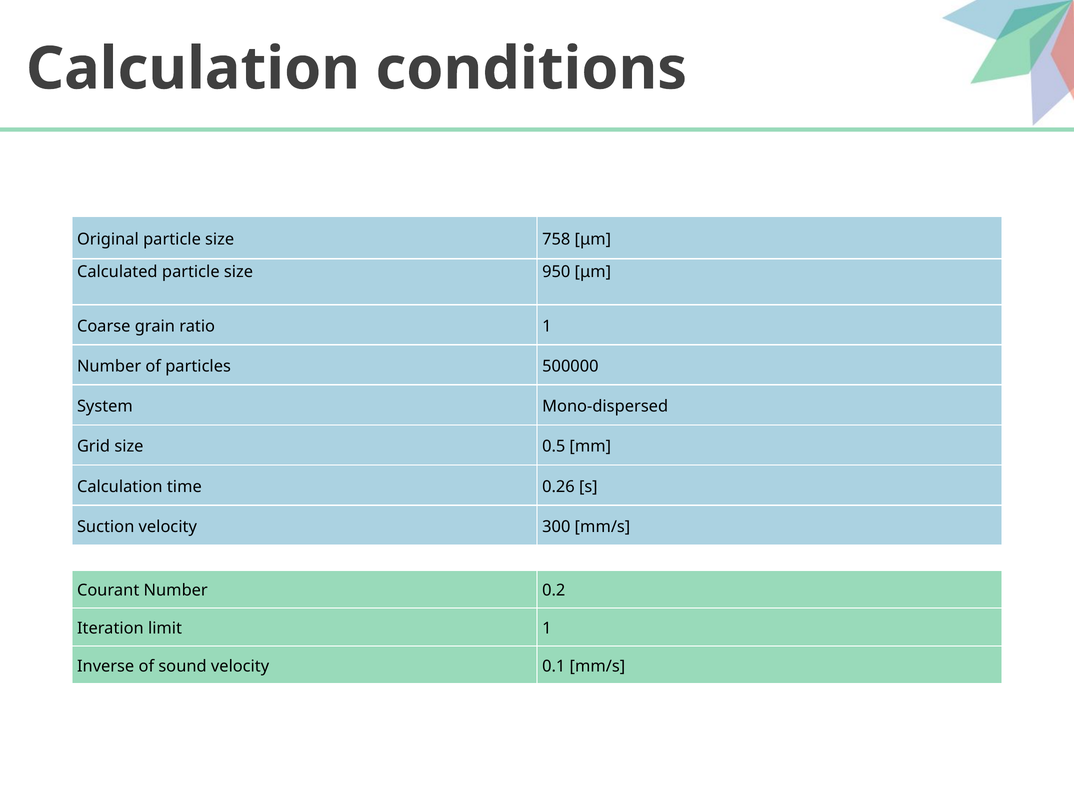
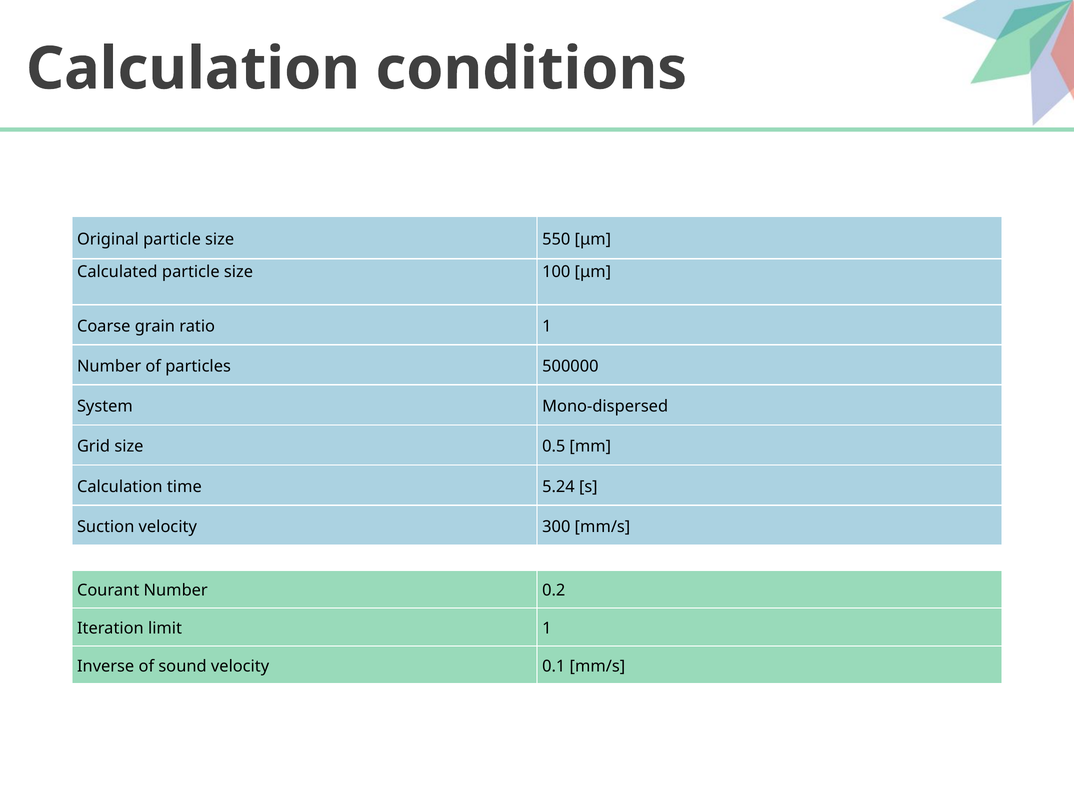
758: 758 -> 550
950: 950 -> 100
0.26: 0.26 -> 5.24
